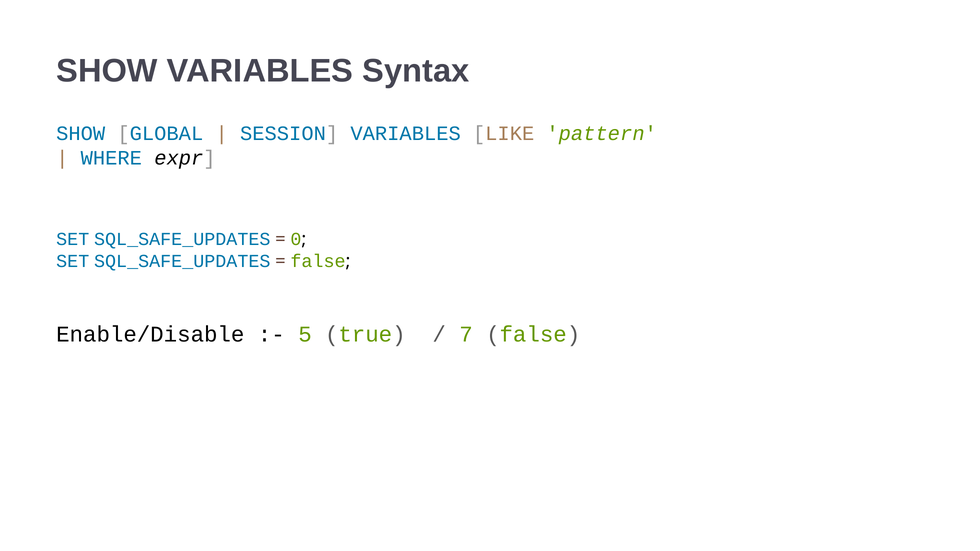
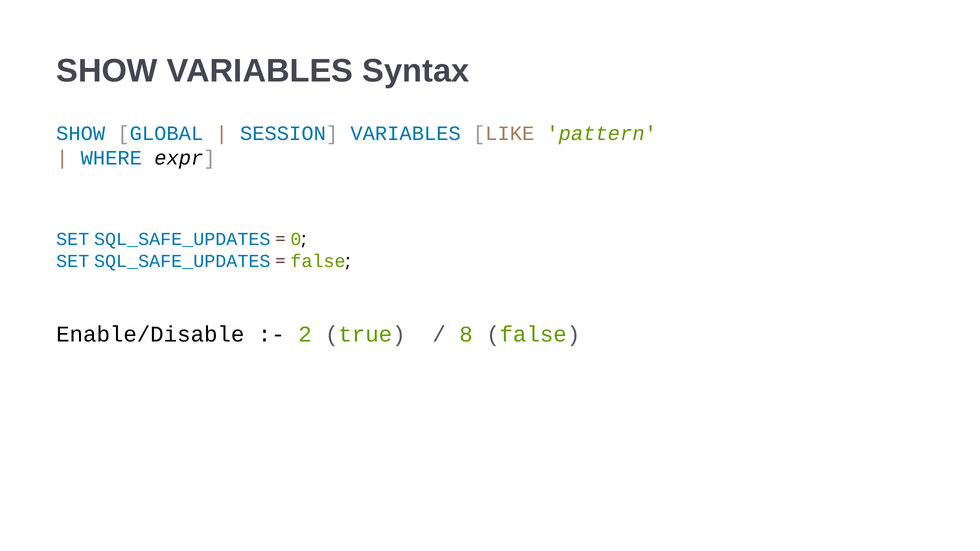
5: 5 -> 2
7: 7 -> 8
